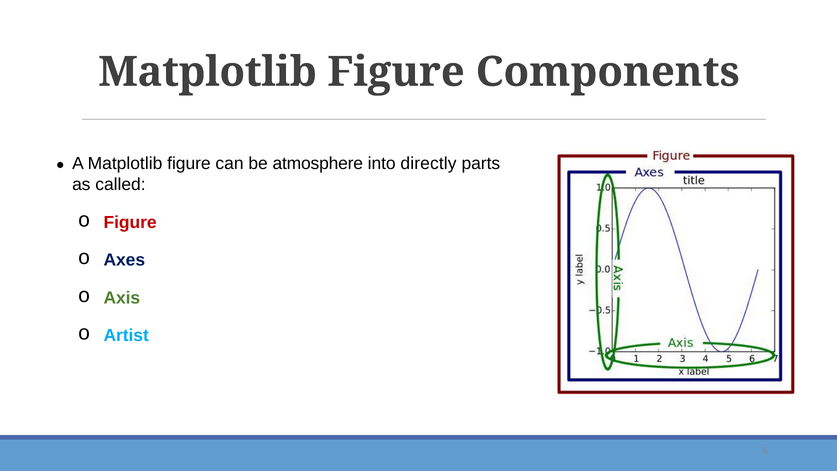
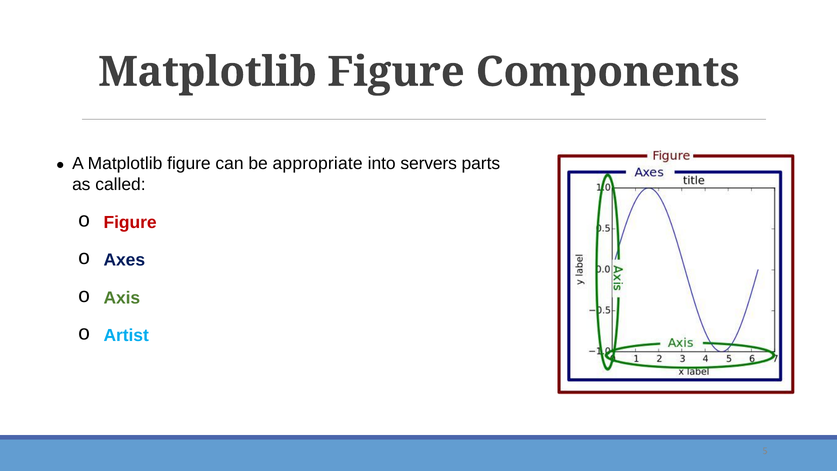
atmosphere: atmosphere -> appropriate
directly: directly -> servers
